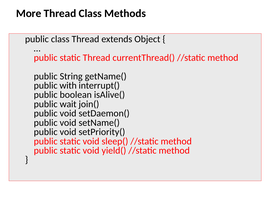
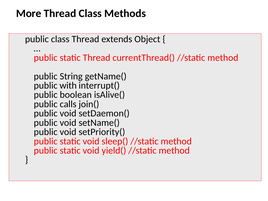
wait: wait -> calls
